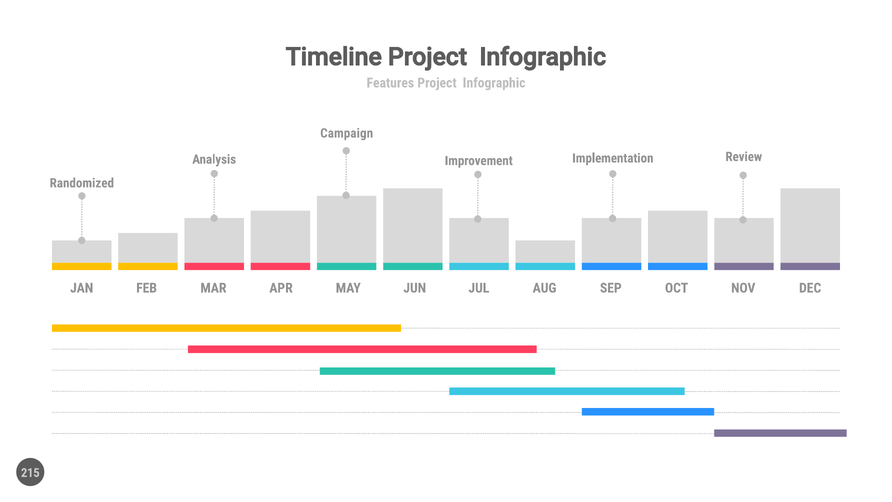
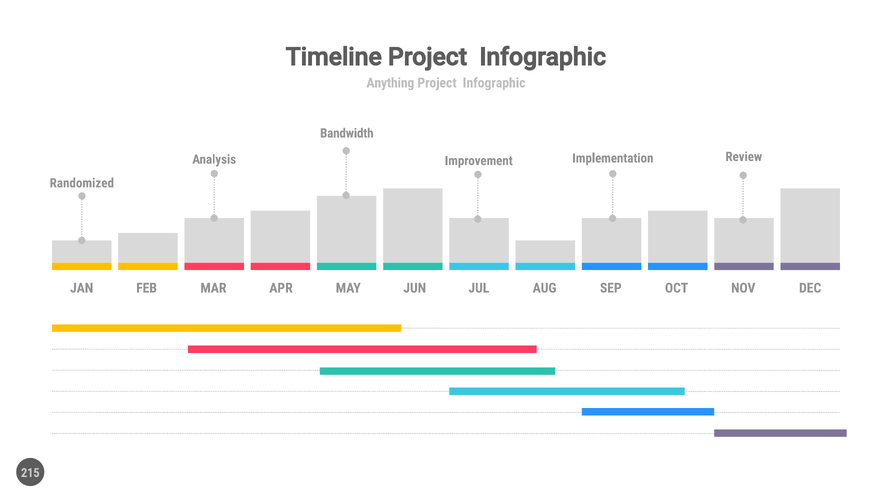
Features: Features -> Anything
Campaign: Campaign -> Bandwidth
